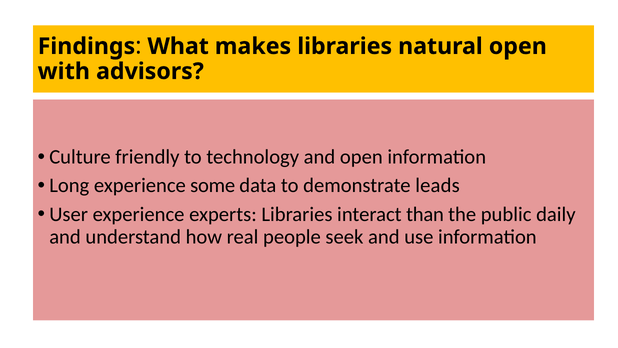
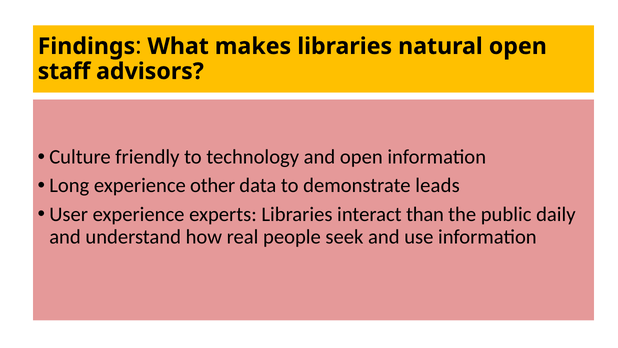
with: with -> staff
some: some -> other
